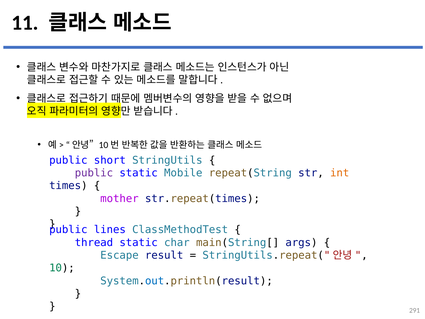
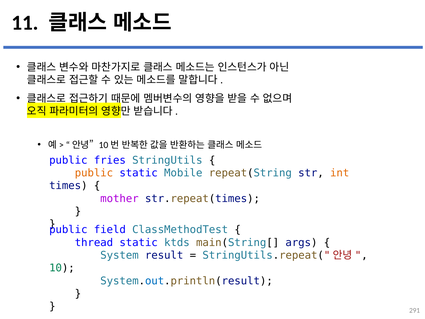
short: short -> fries
public at (94, 173) colour: purple -> orange
lines: lines -> field
char: char -> ktds
Escape: Escape -> System
